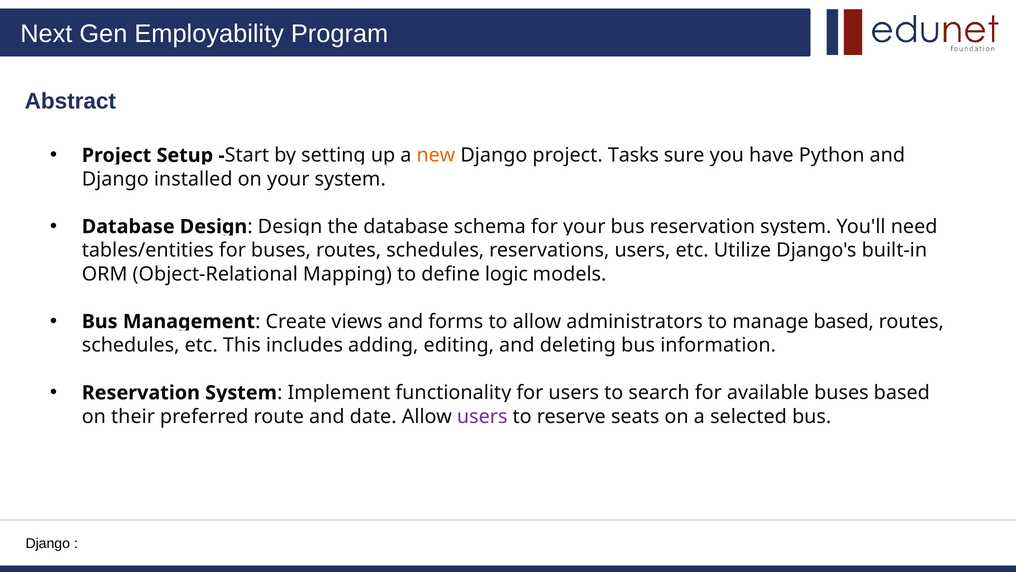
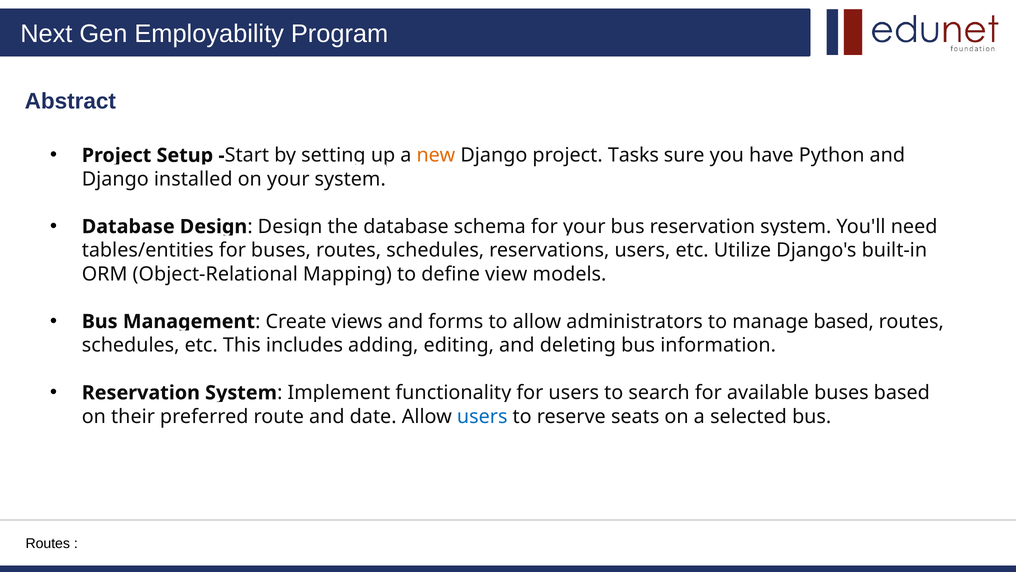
logic: logic -> view
users at (482, 416) colour: purple -> blue
Django at (48, 543): Django -> Routes
